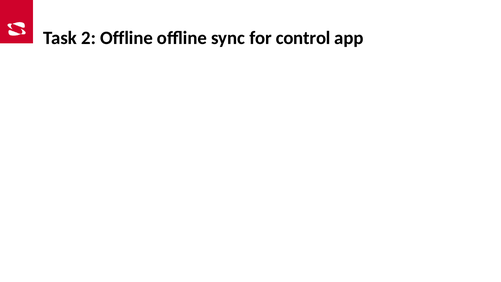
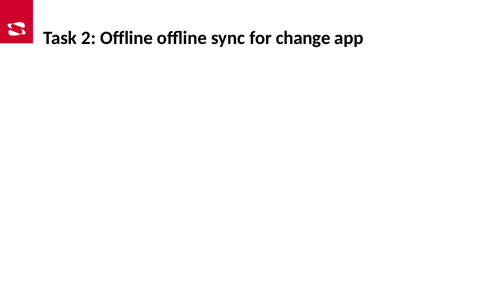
control: control -> change
